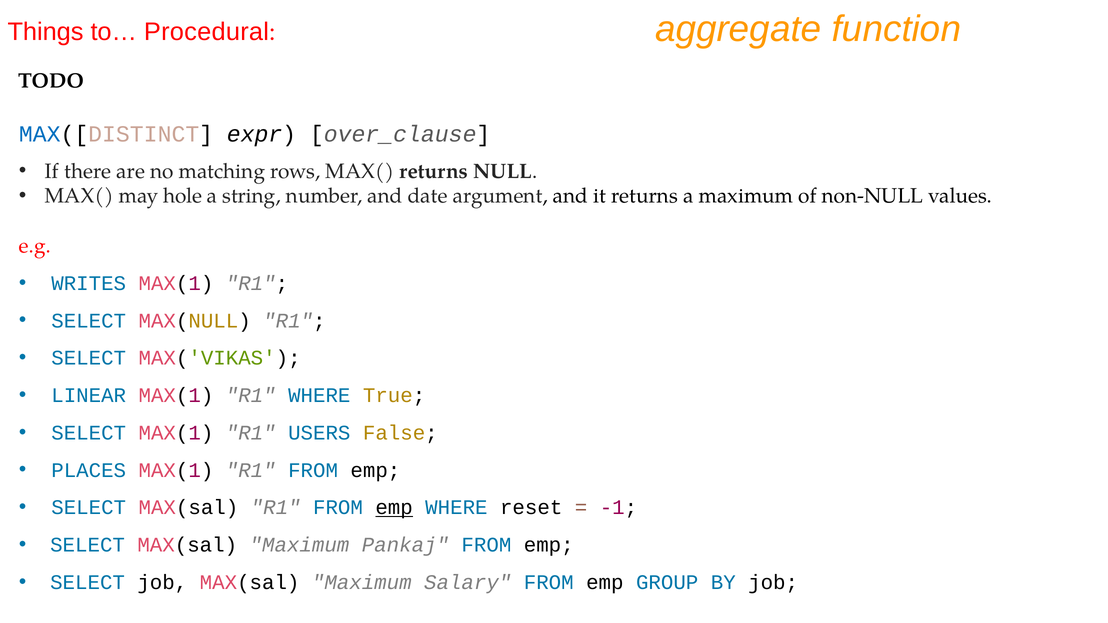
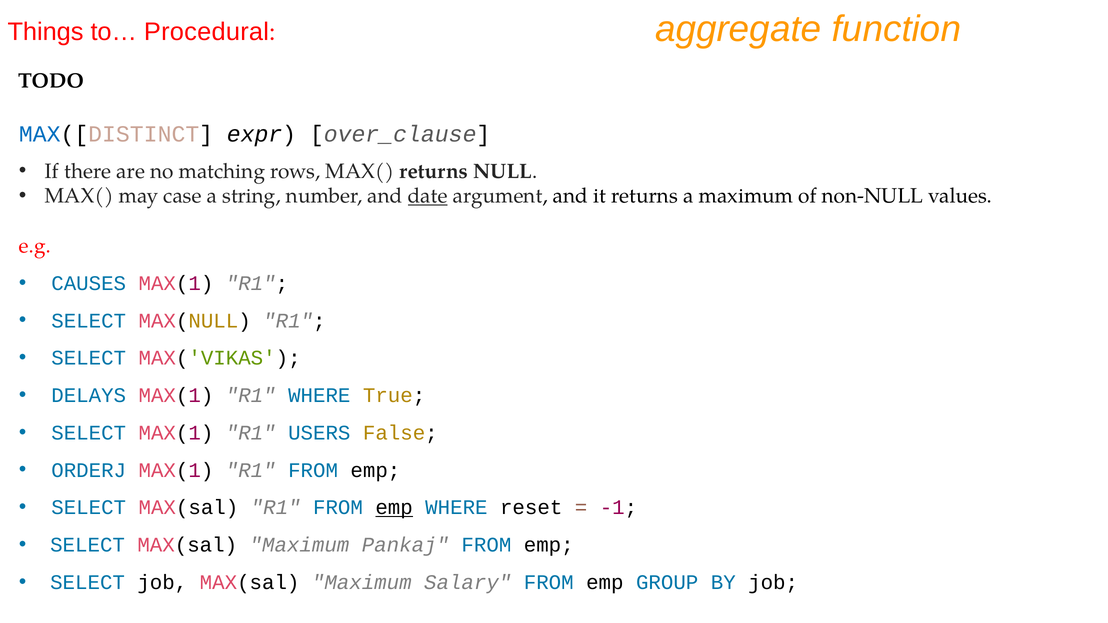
hole: hole -> case
date underline: none -> present
WRITES: WRITES -> CAUSES
LINEAR: LINEAR -> DELAYS
PLACES: PLACES -> ORDERJ
